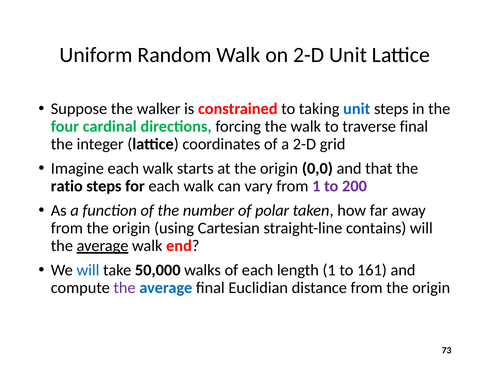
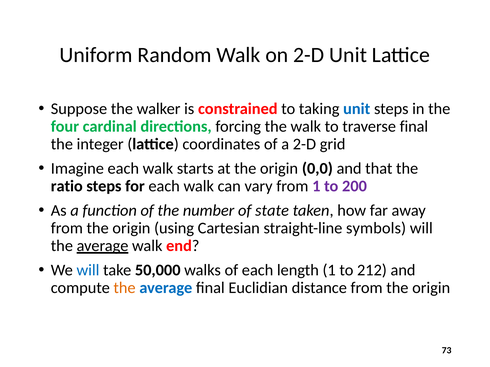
polar: polar -> state
contains: contains -> symbols
161: 161 -> 212
the at (125, 288) colour: purple -> orange
